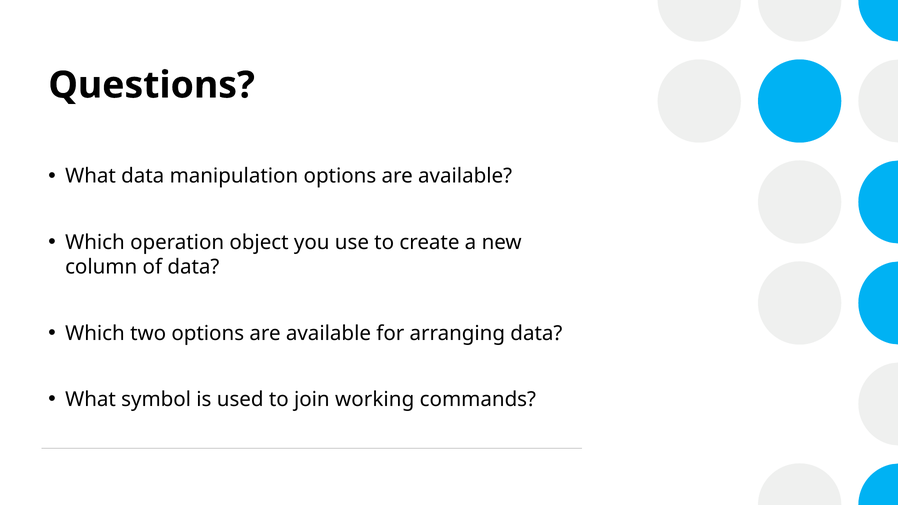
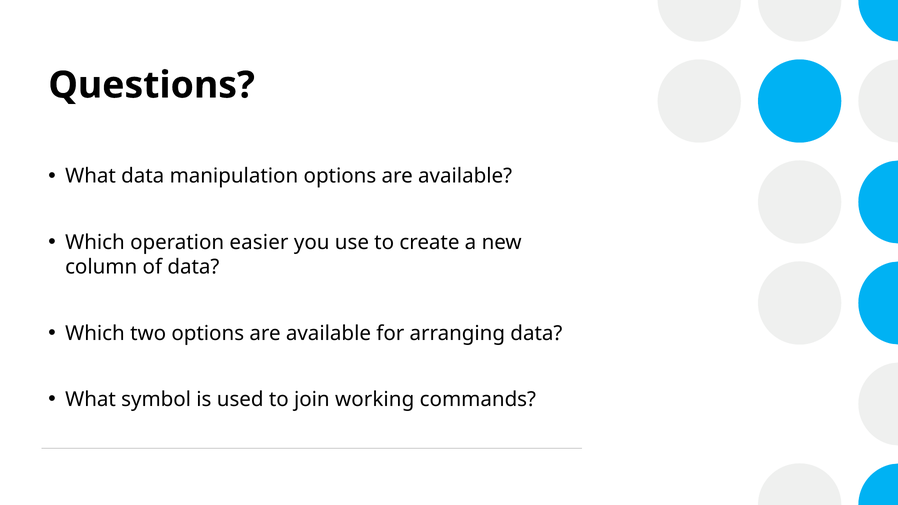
object: object -> easier
